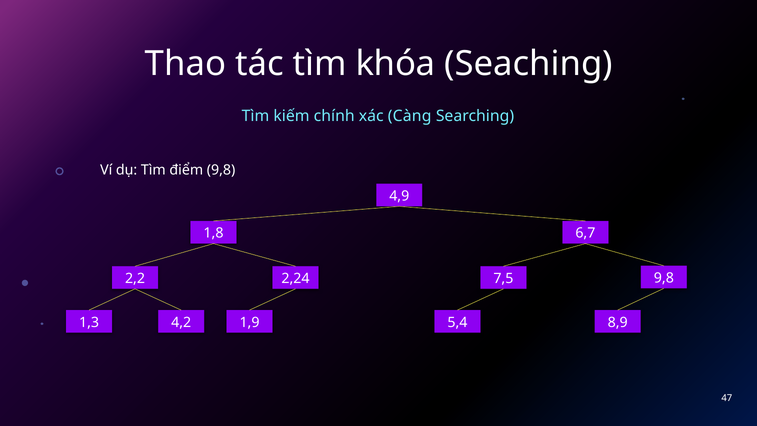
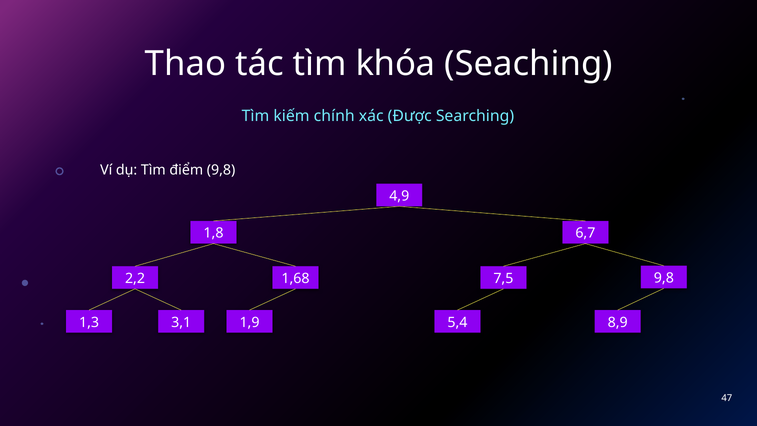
Càng: Càng -> Được
2,24: 2,24 -> 1,68
4,2: 4,2 -> 3,1
